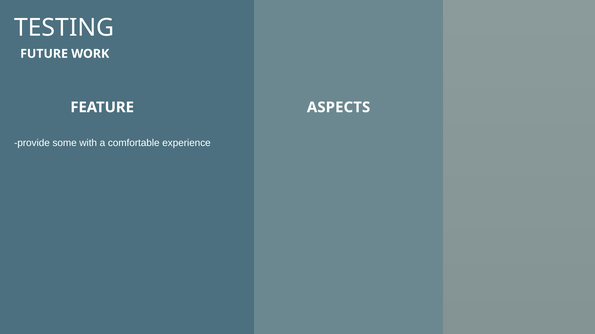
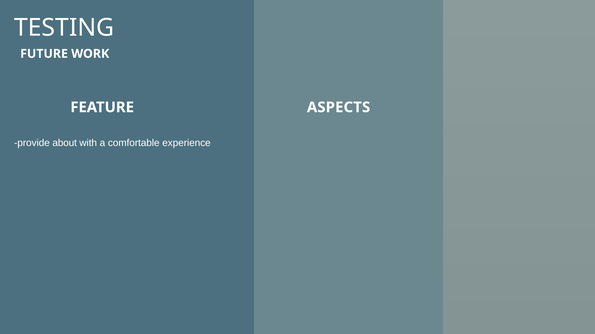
some: some -> about
